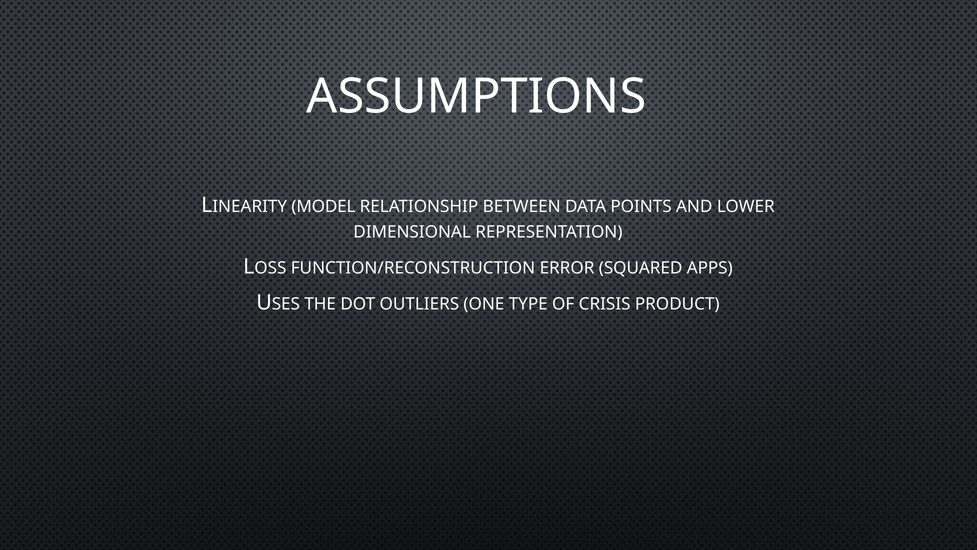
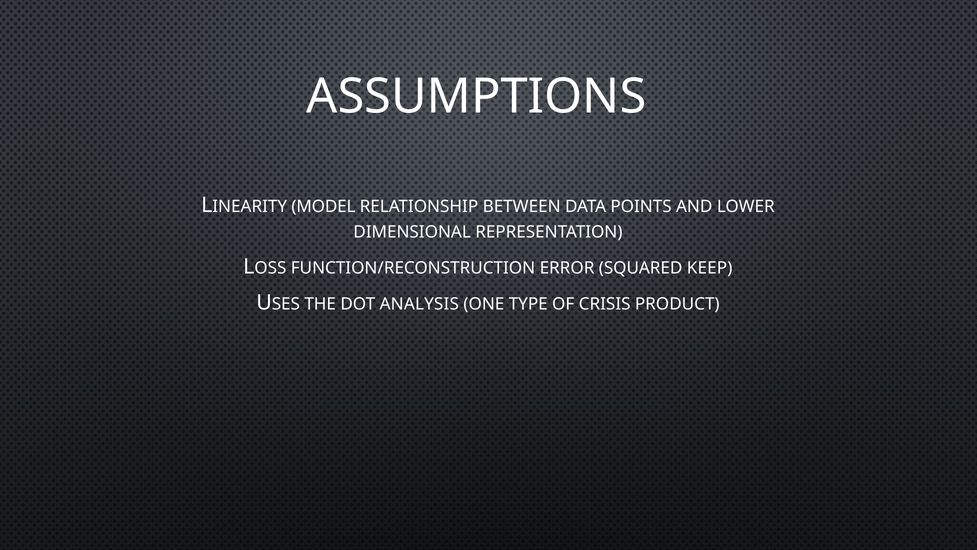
APPS: APPS -> KEEP
OUTLIERS: OUTLIERS -> ANALYSIS
